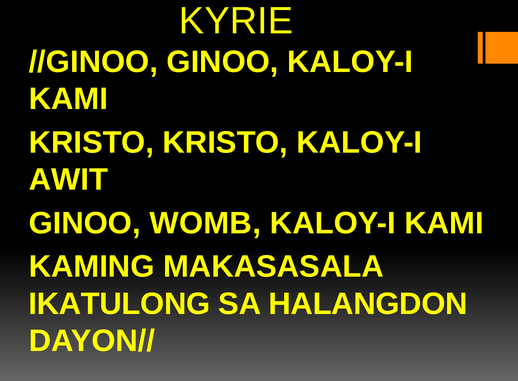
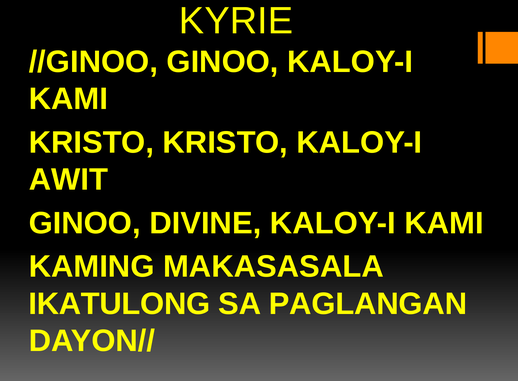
WOMB: WOMB -> DIVINE
HALANGDON: HALANGDON -> PAGLANGAN
